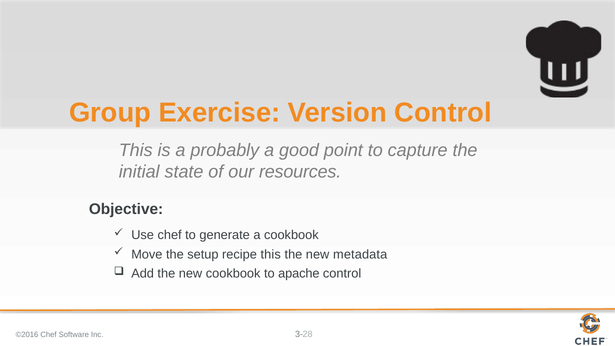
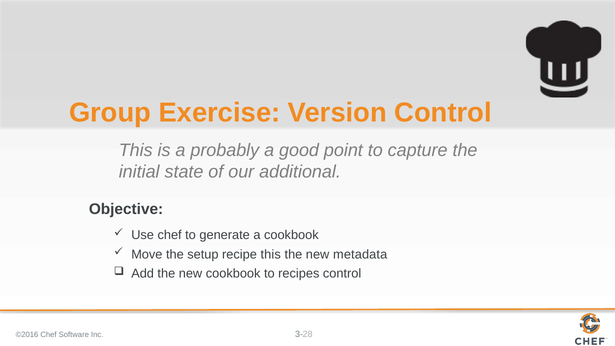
resources: resources -> additional
apache: apache -> recipes
